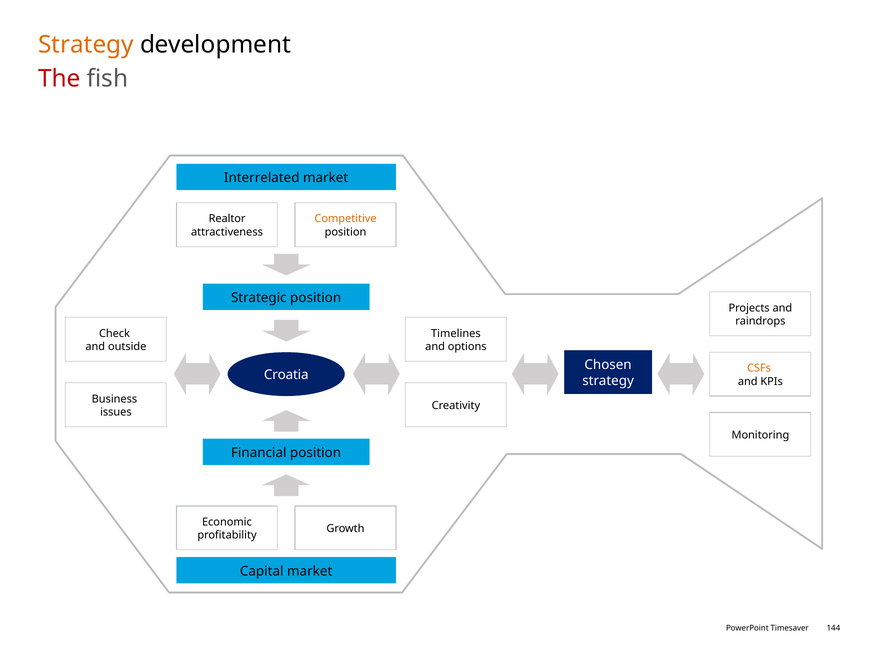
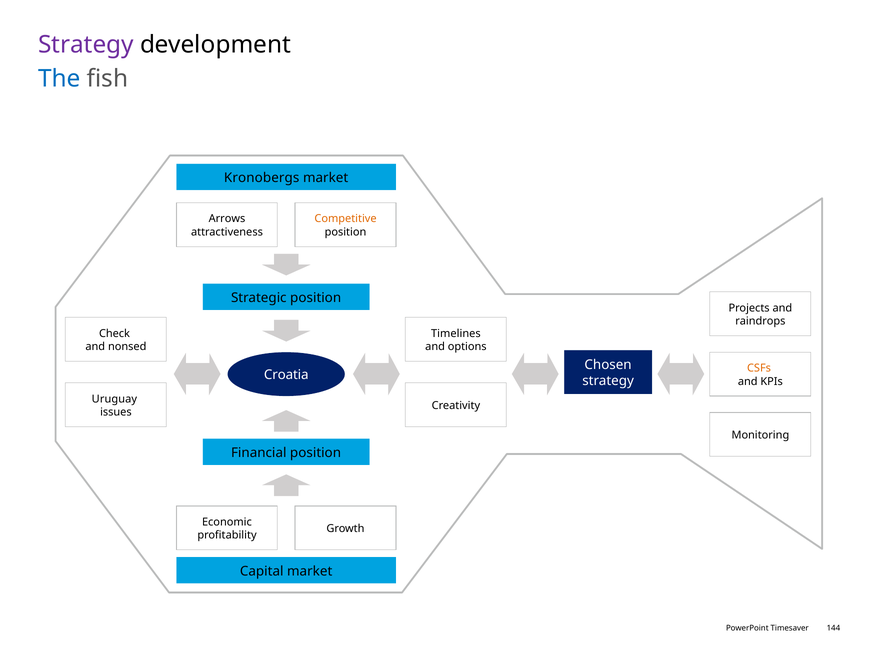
Strategy at (86, 45) colour: orange -> purple
The colour: red -> blue
Interrelated: Interrelated -> Kronobergs
Realtor: Realtor -> Arrows
outside: outside -> nonsed
Business: Business -> Uruguay
